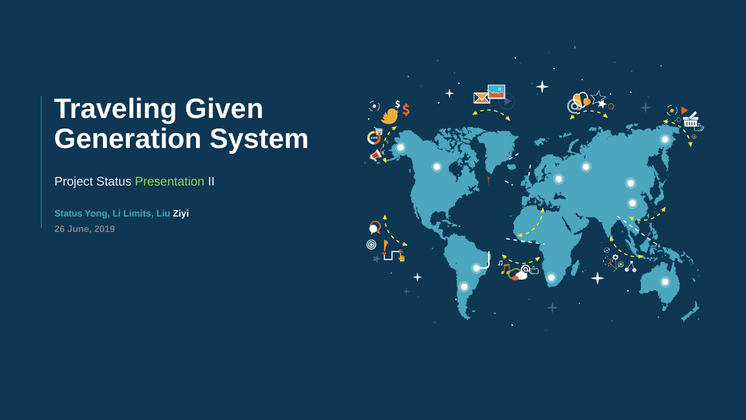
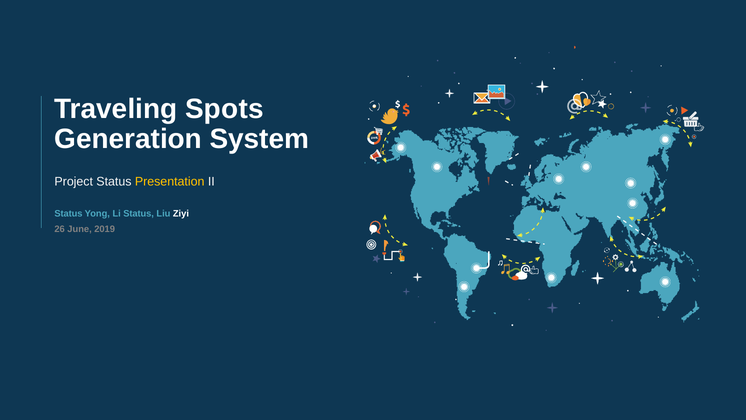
Given: Given -> Spots
Presentation colour: light green -> yellow
Li Limits: Limits -> Status
